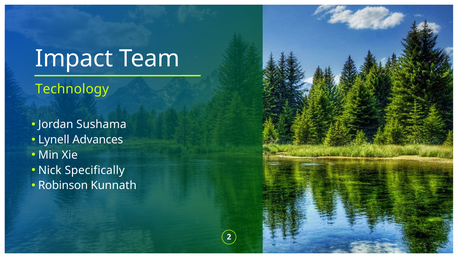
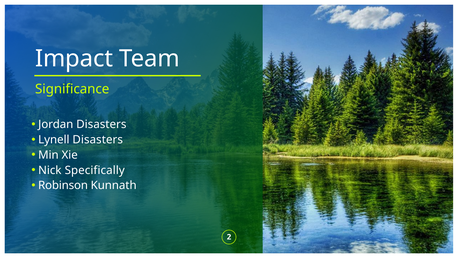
Technology: Technology -> Significance
Jordan Sushama: Sushama -> Disasters
Lynell Advances: Advances -> Disasters
